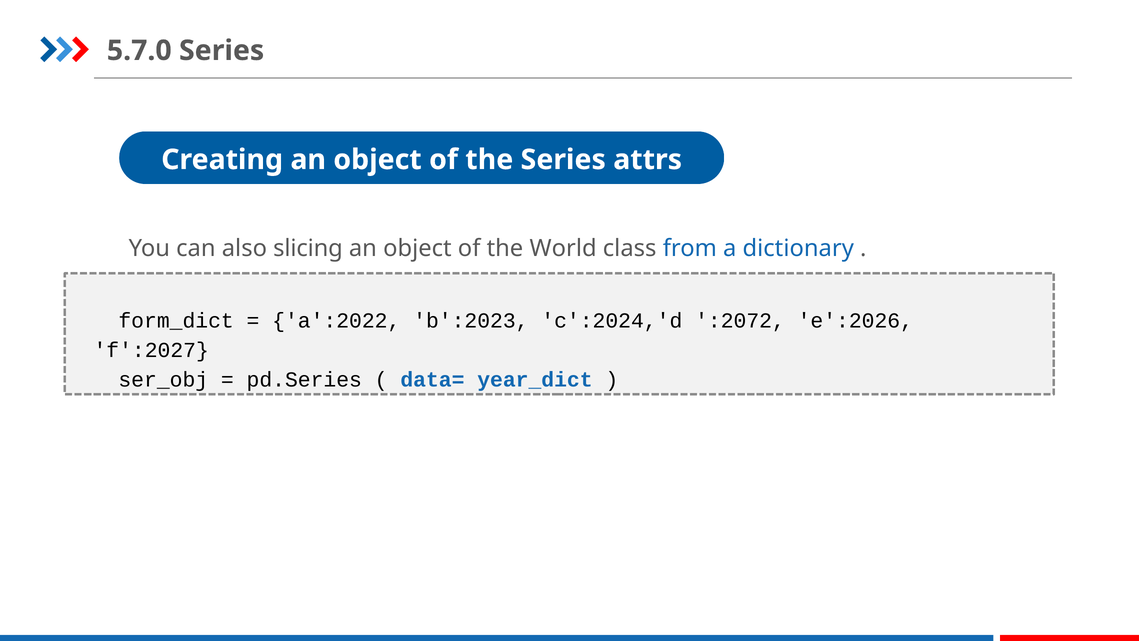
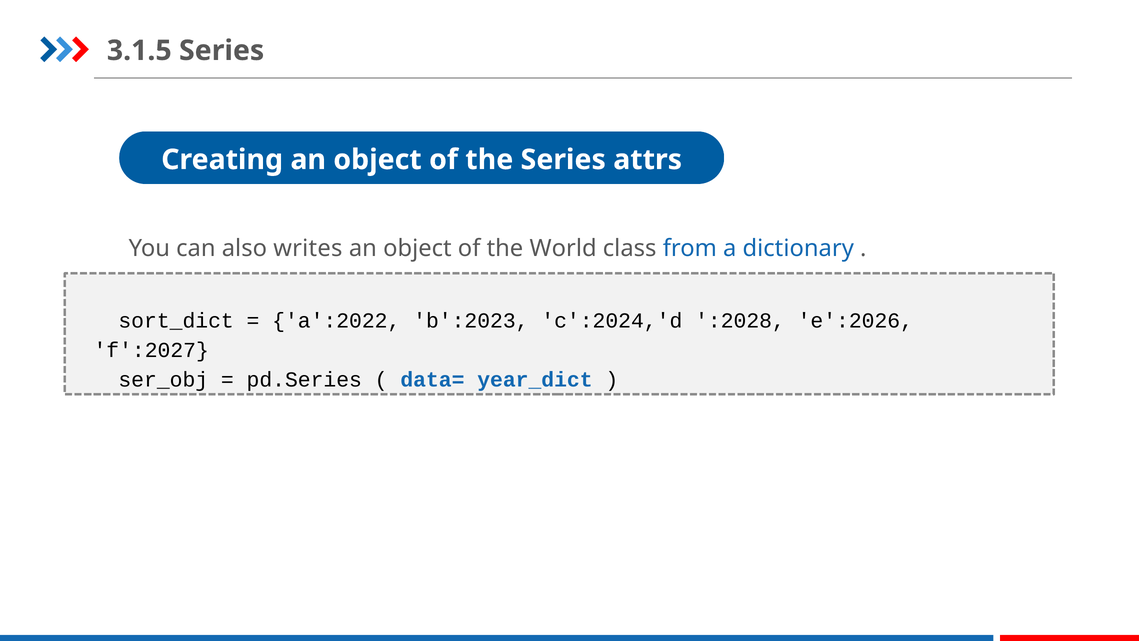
5.7.0: 5.7.0 -> 3.1.5
slicing: slicing -> writes
form_dict: form_dict -> sort_dict
:2072: :2072 -> :2028
